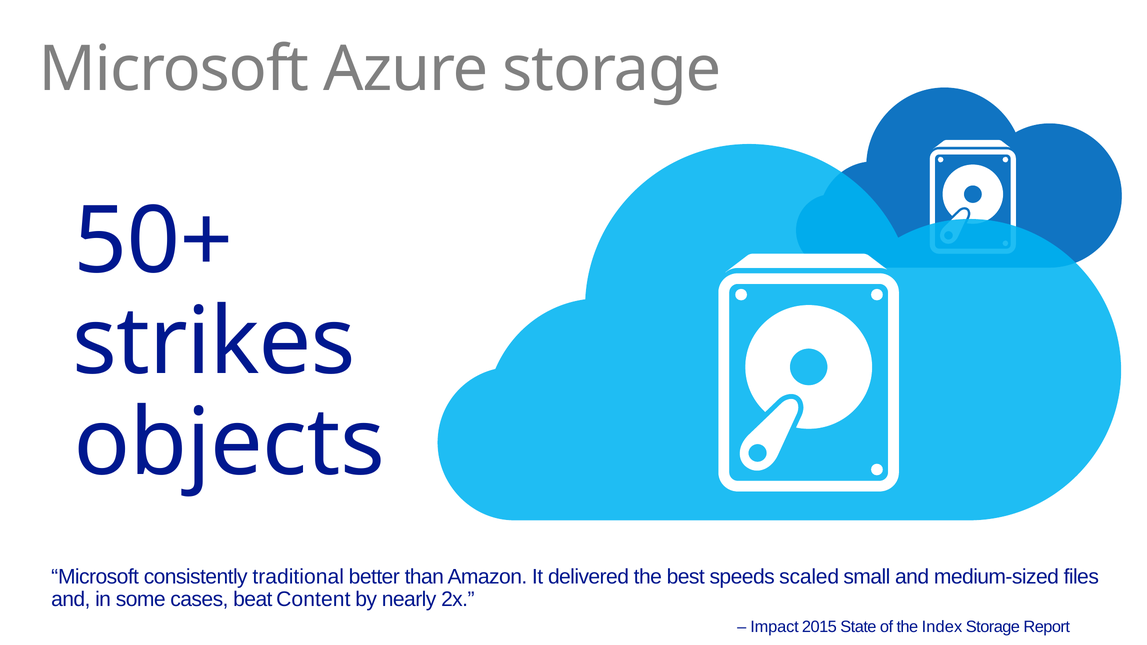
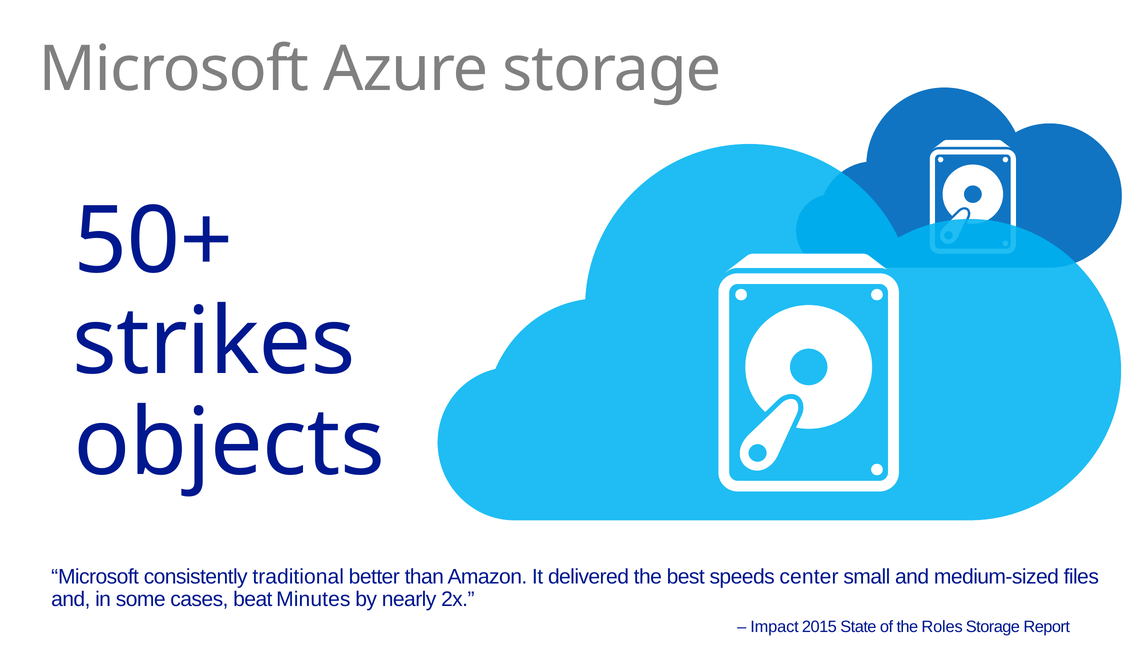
scaled: scaled -> center
Content: Content -> Minutes
Index: Index -> Roles
